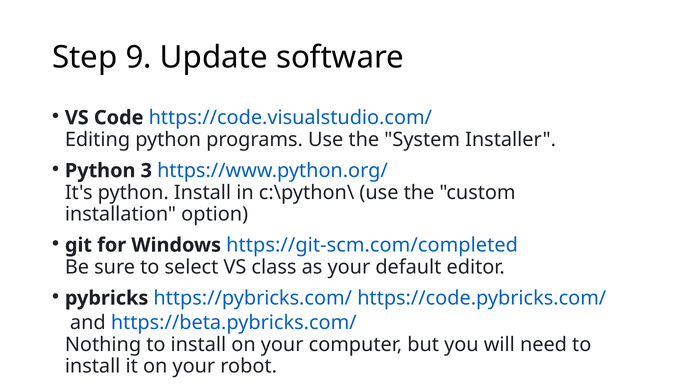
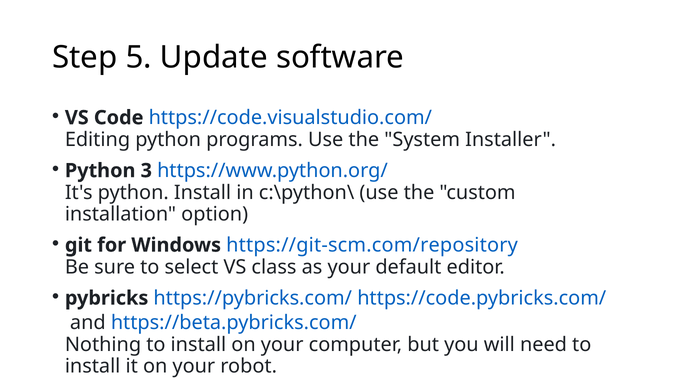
9: 9 -> 5
https://git-scm.com/completed: https://git-scm.com/completed -> https://git-scm.com/repository
